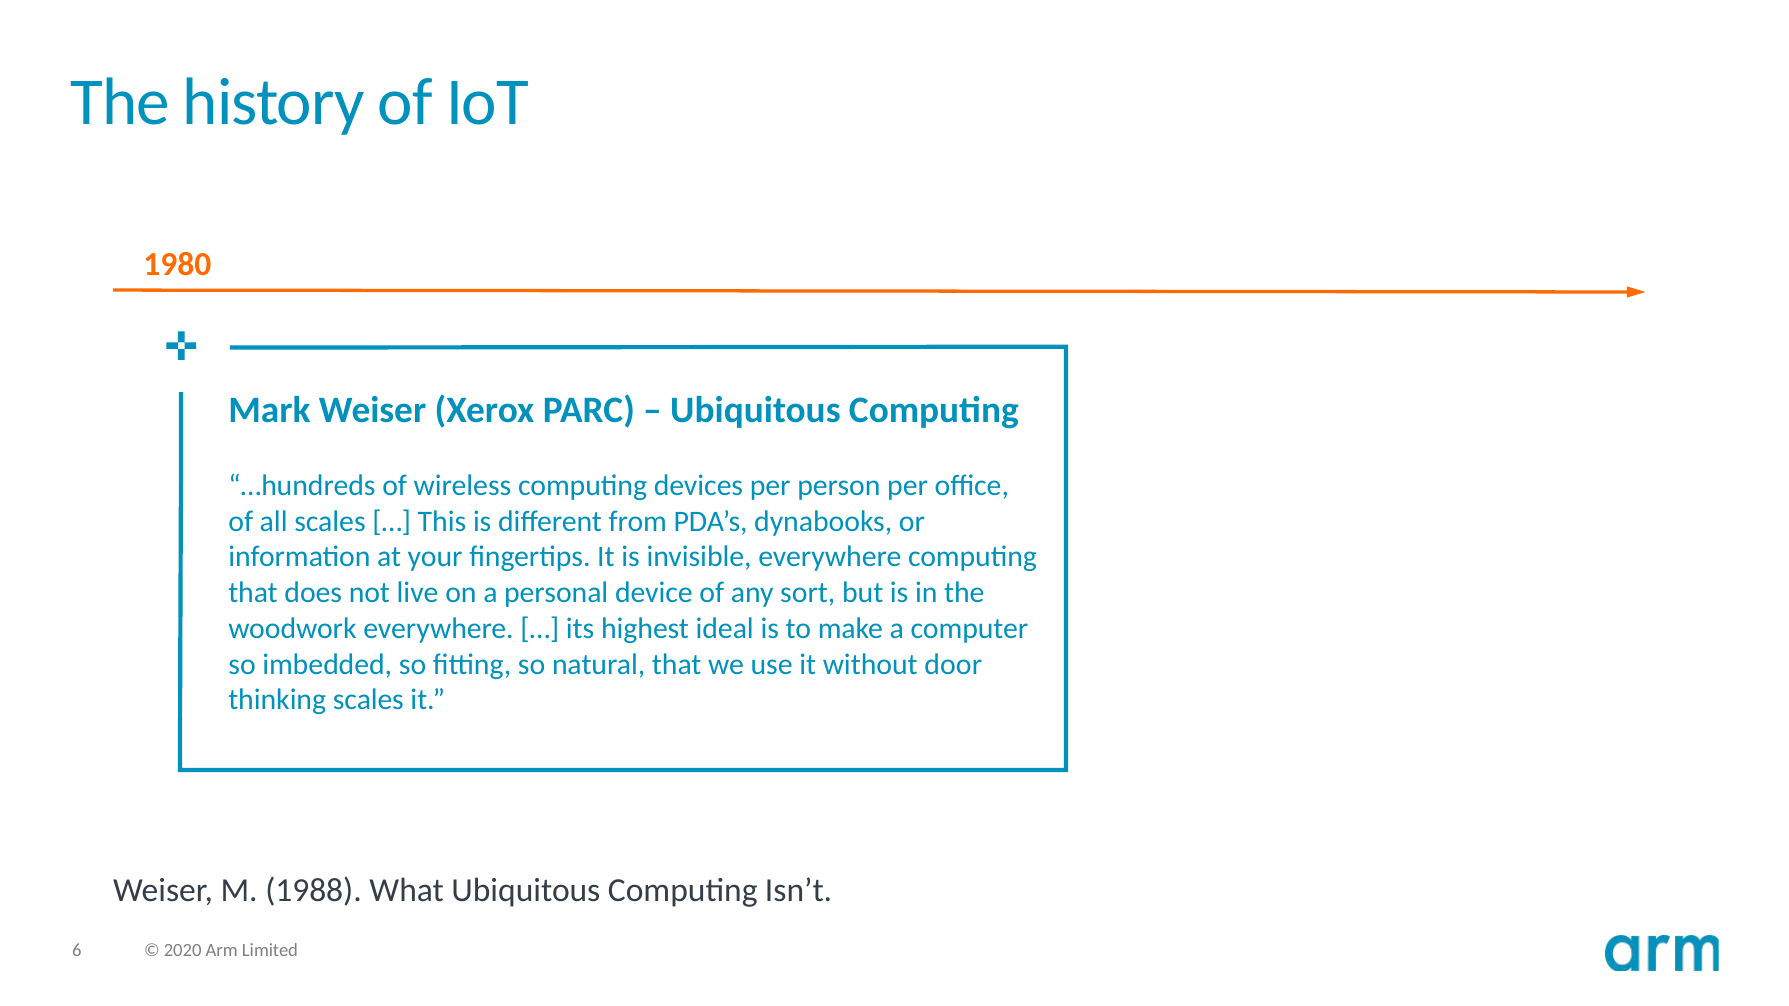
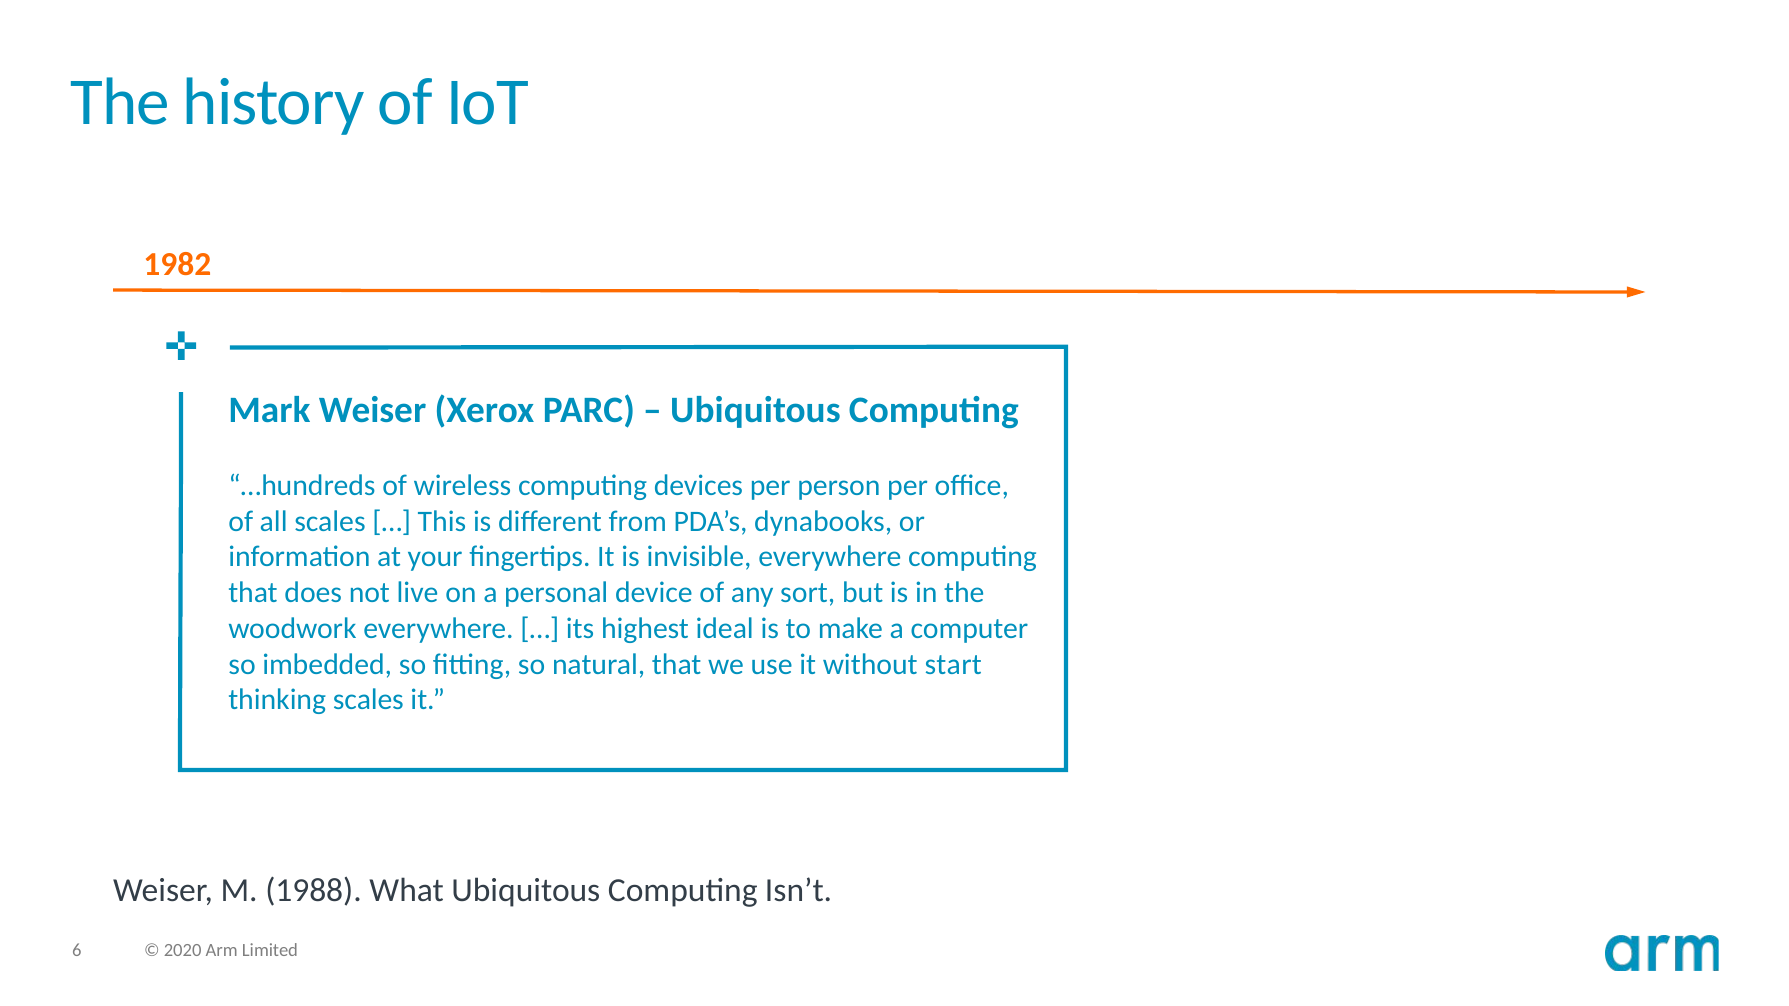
1980: 1980 -> 1982
door: door -> start
